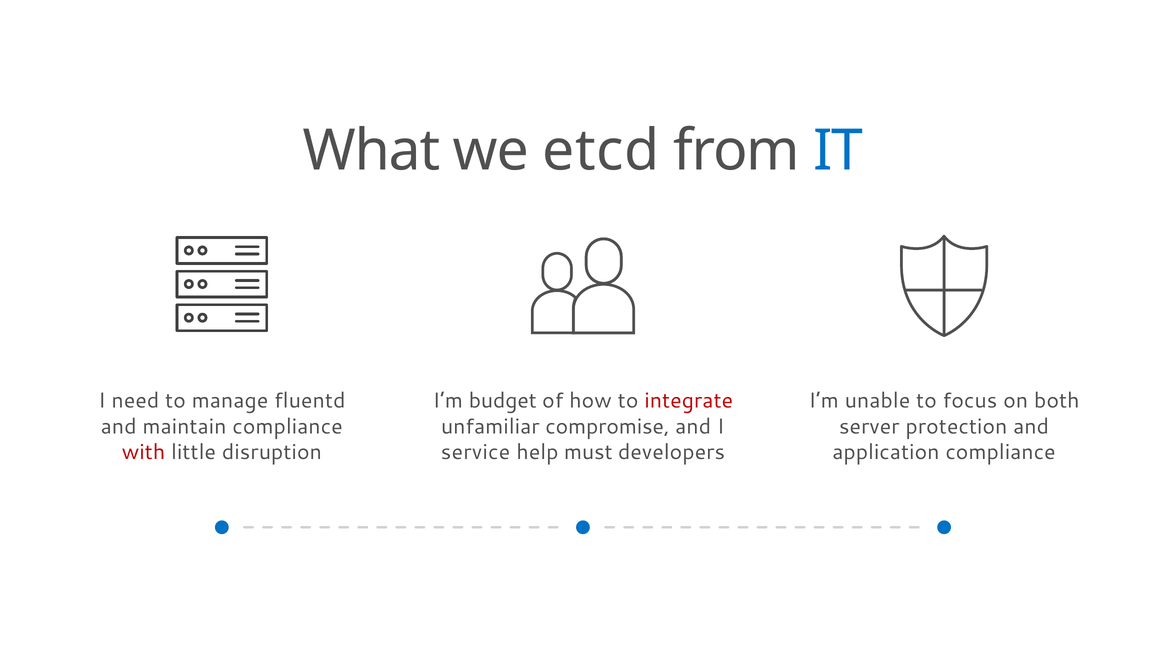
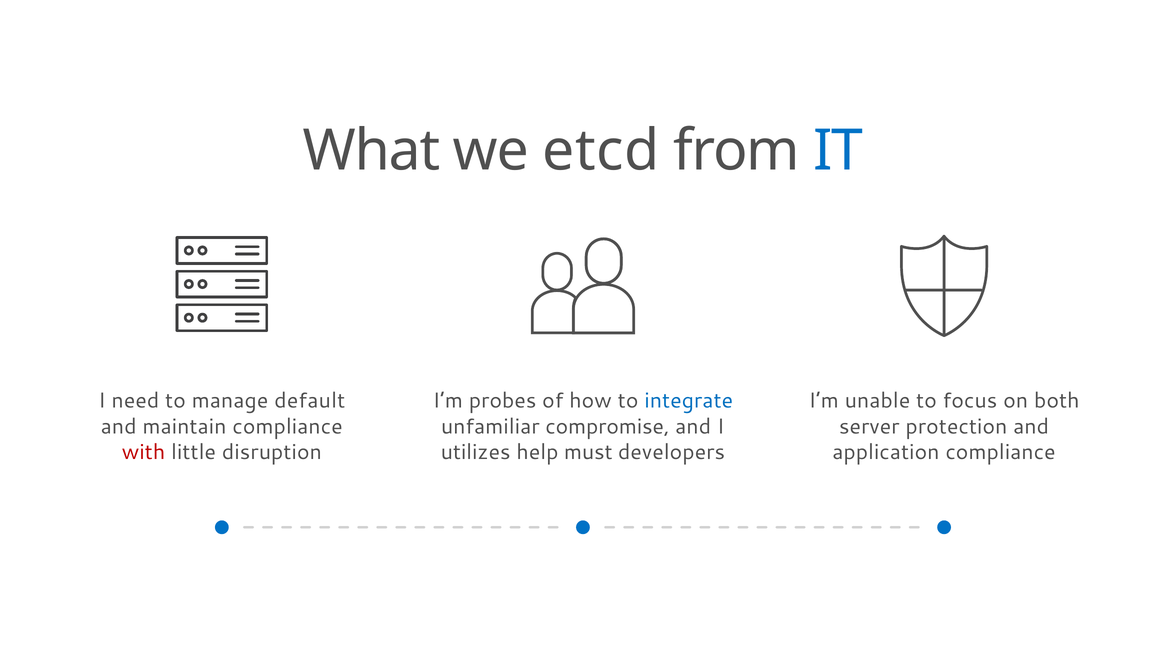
fluentd: fluentd -> default
budget: budget -> probes
integrate colour: red -> blue
service: service -> utilizes
